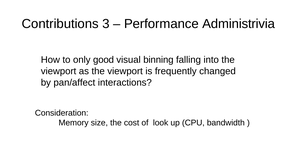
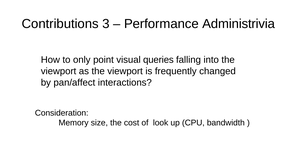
good: good -> point
binning: binning -> queries
